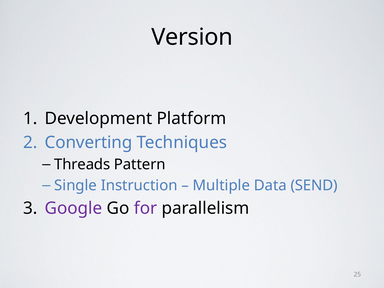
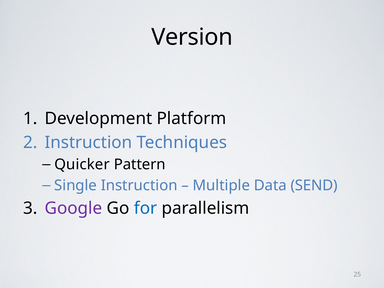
Converting at (88, 142): Converting -> Instruction
Threads: Threads -> Quicker
for colour: purple -> blue
